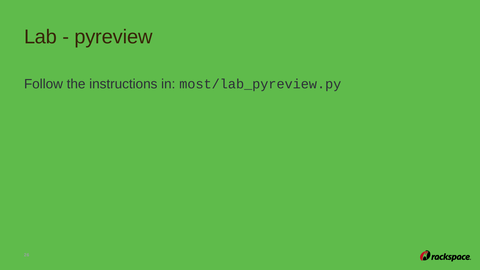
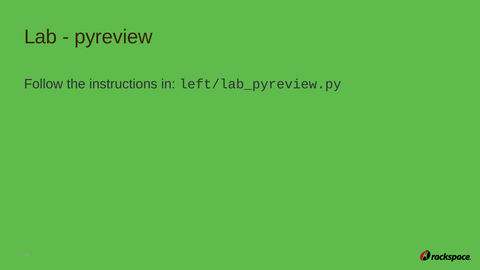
most/lab_pyreview.py: most/lab_pyreview.py -> left/lab_pyreview.py
